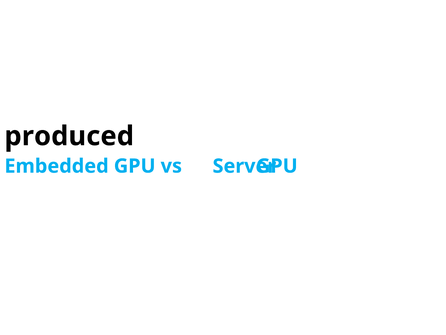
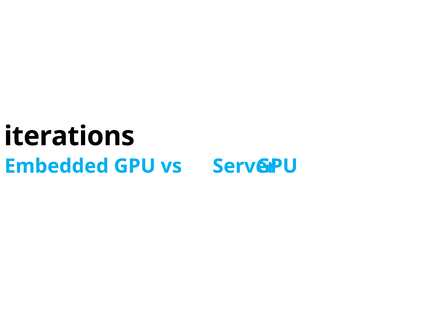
produced: produced -> iterations
